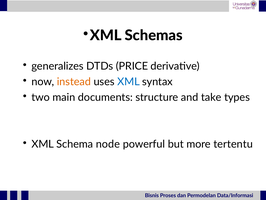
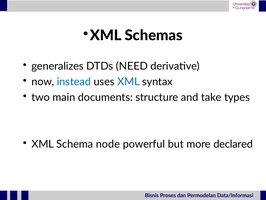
PRICE: PRICE -> NEED
instead colour: orange -> blue
tertentu: tertentu -> declared
